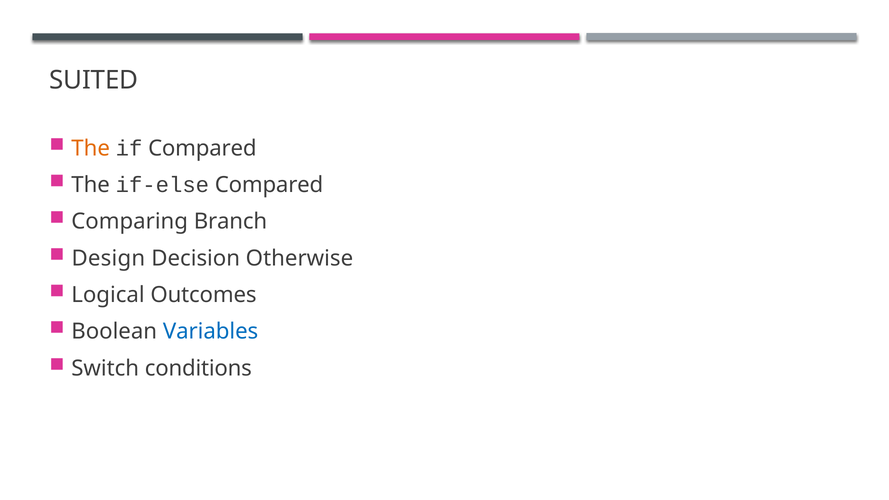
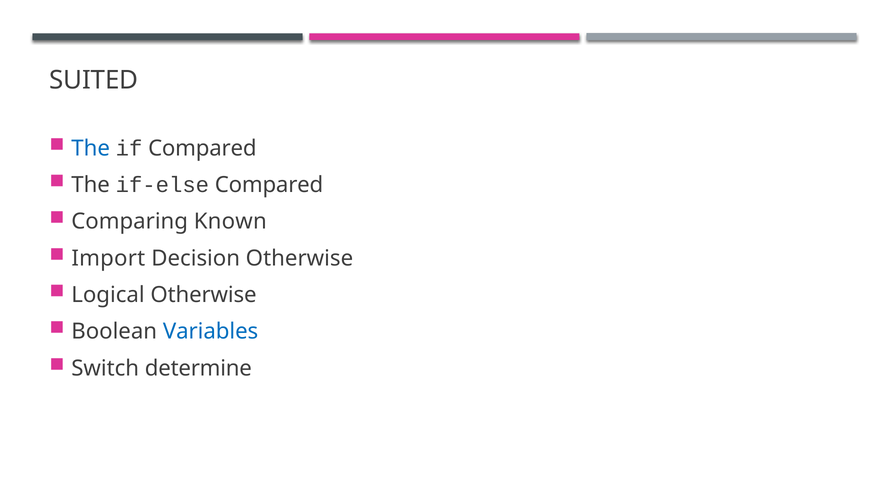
The at (91, 148) colour: orange -> blue
Branch: Branch -> Known
Design: Design -> Import
Logical Outcomes: Outcomes -> Otherwise
conditions: conditions -> determine
